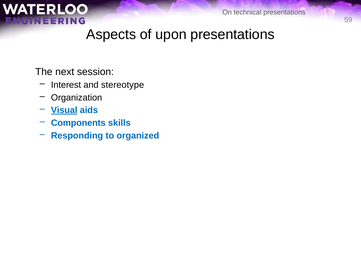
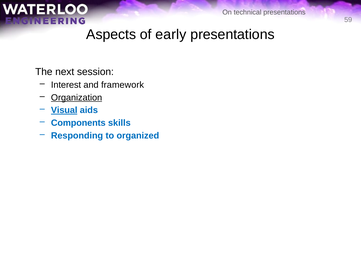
upon: upon -> early
stereotype: stereotype -> framework
Organization underline: none -> present
